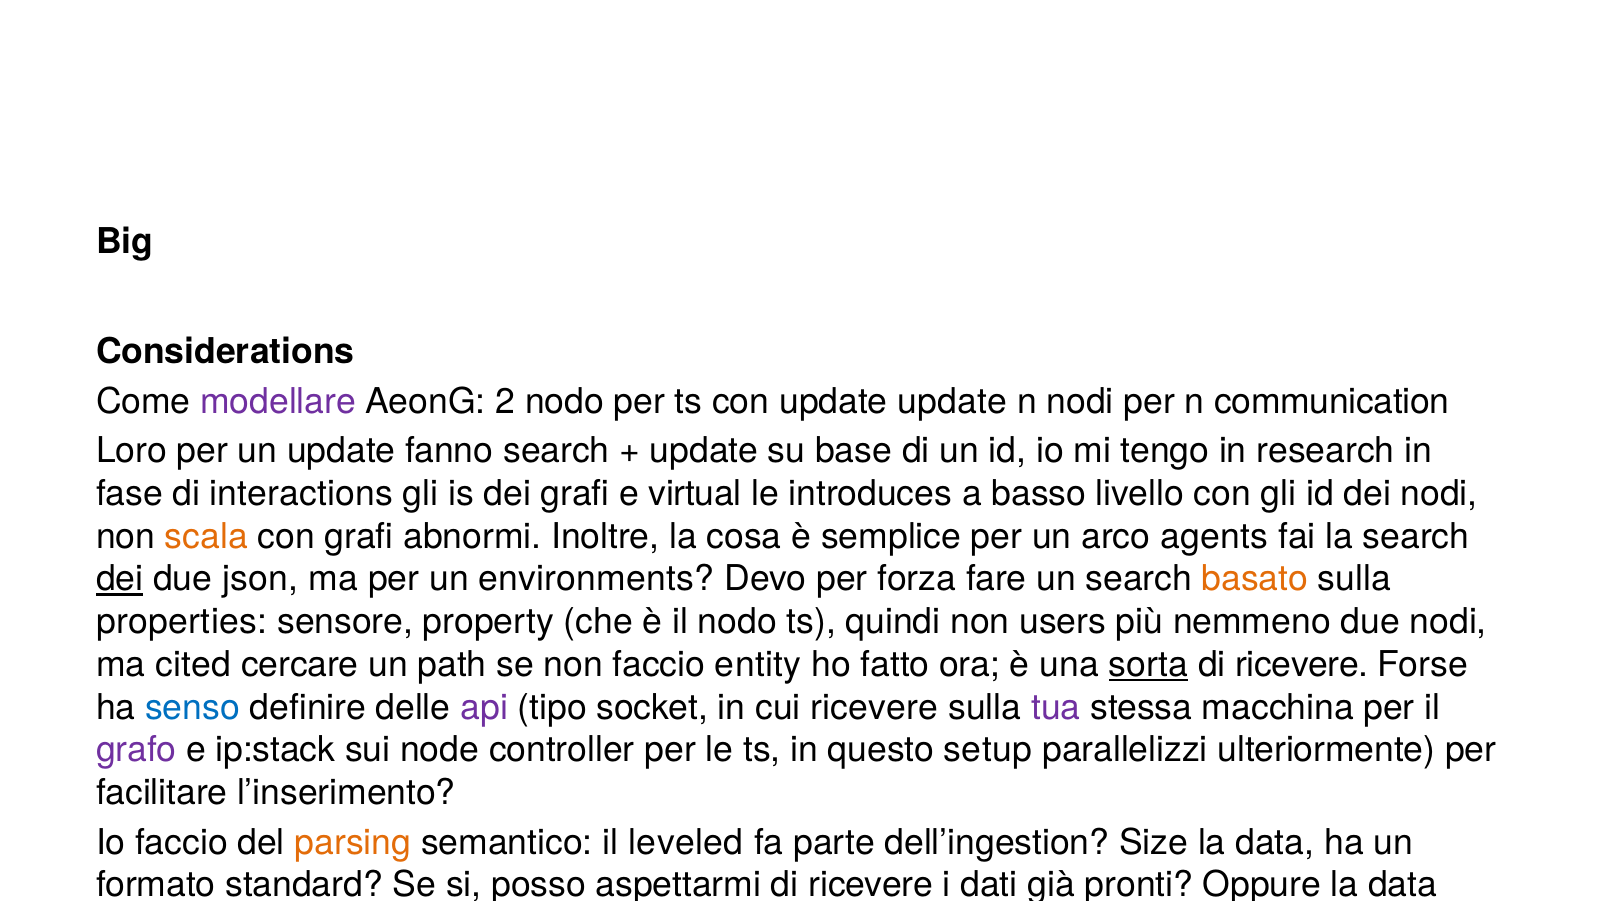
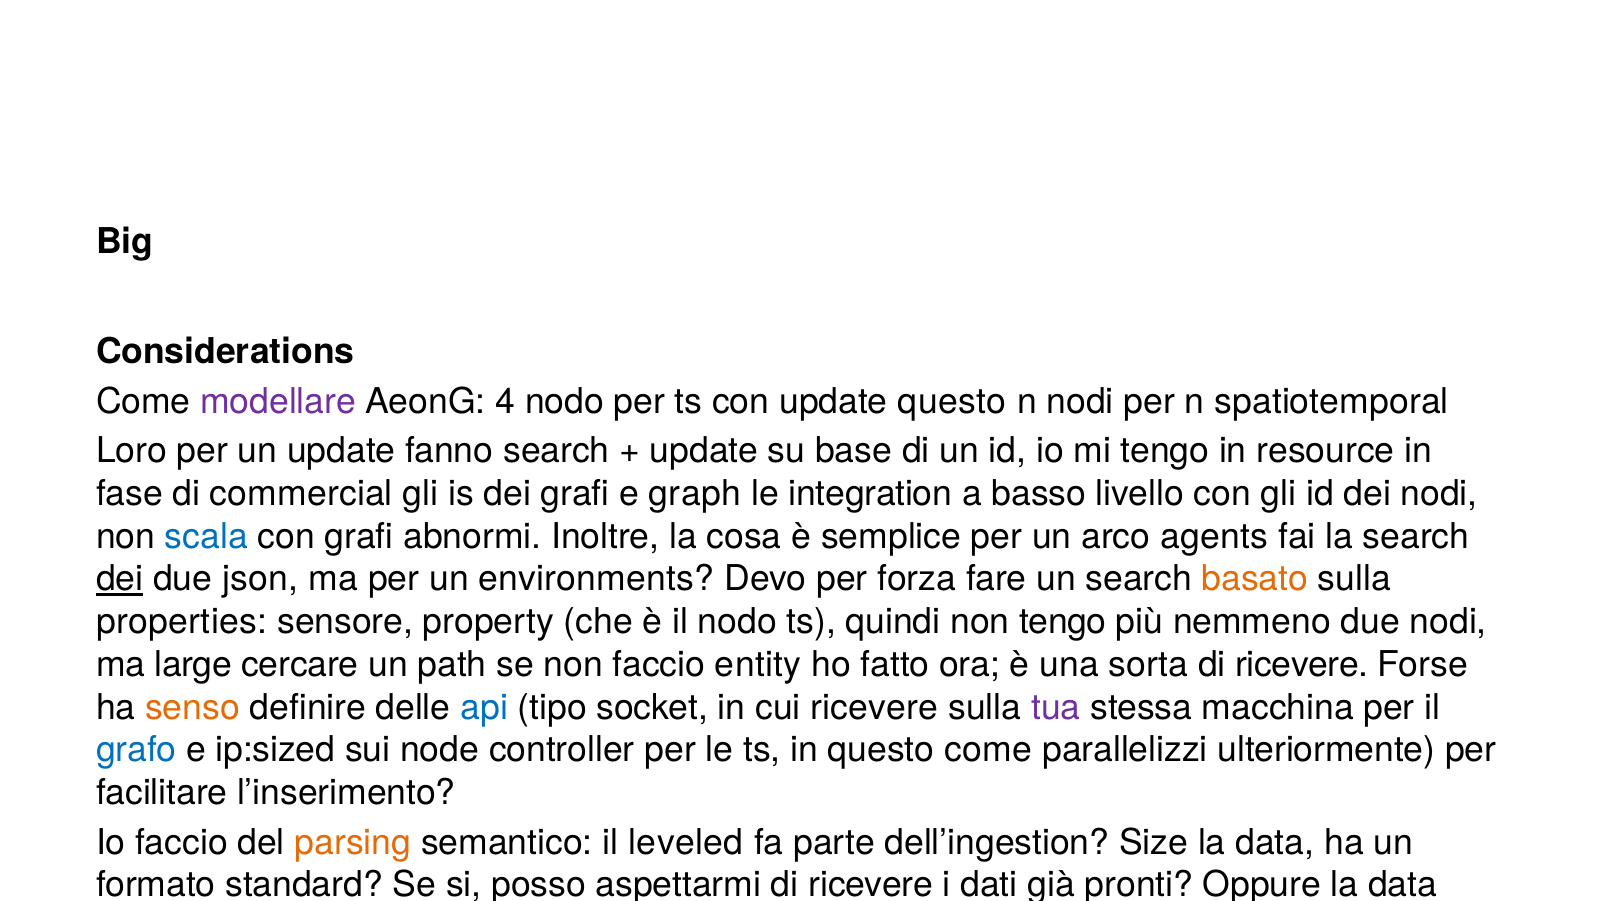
2: 2 -> 4
update update: update -> questo
communication: communication -> spatiotemporal
research: research -> resource
interactions: interactions -> commercial
e virtual: virtual -> graph
introduces: introduces -> integration
scala colour: orange -> blue
non users: users -> tengo
cited: cited -> large
sorta underline: present -> none
senso colour: blue -> orange
api colour: purple -> blue
grafo at (136, 750) colour: purple -> blue
ip:stack: ip:stack -> ip:sized
questo setup: setup -> come
